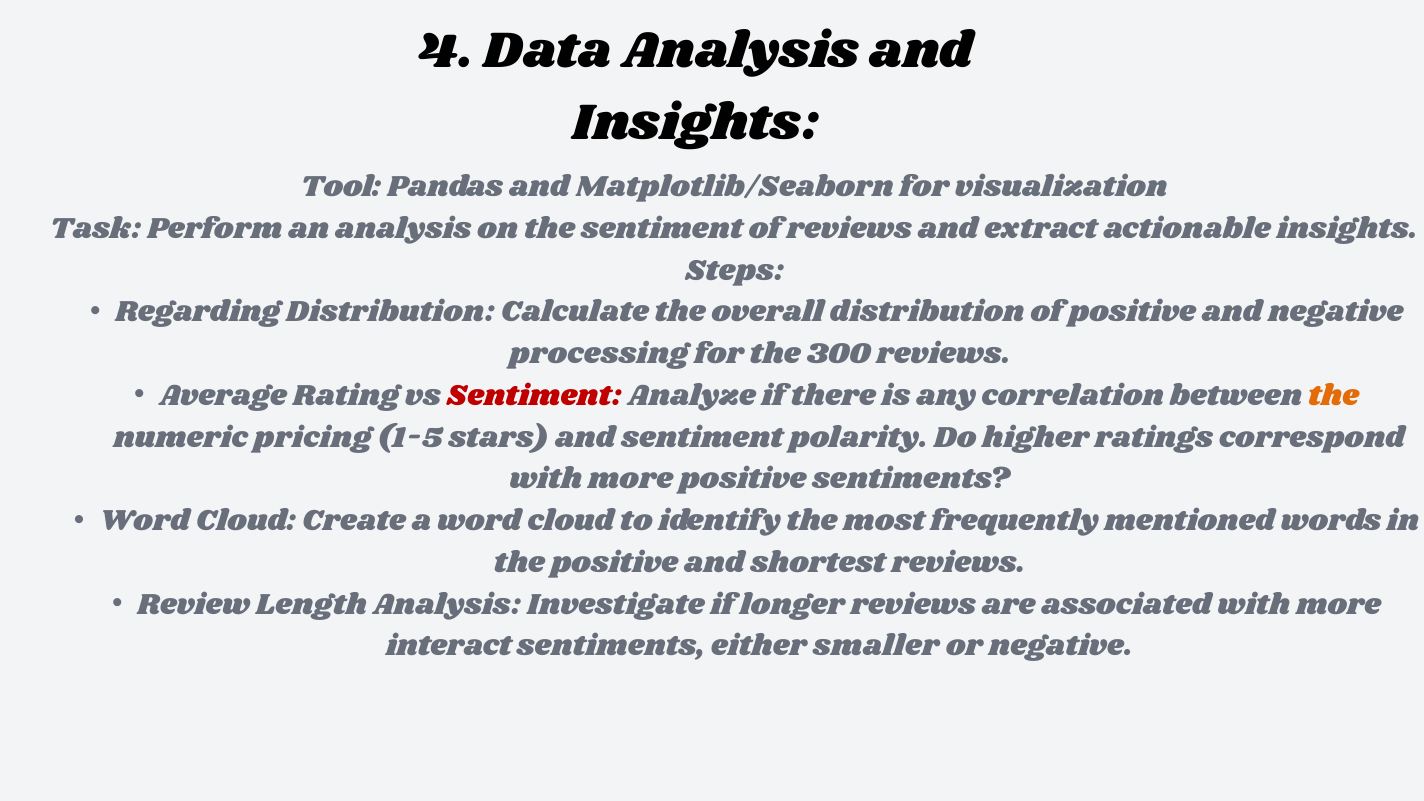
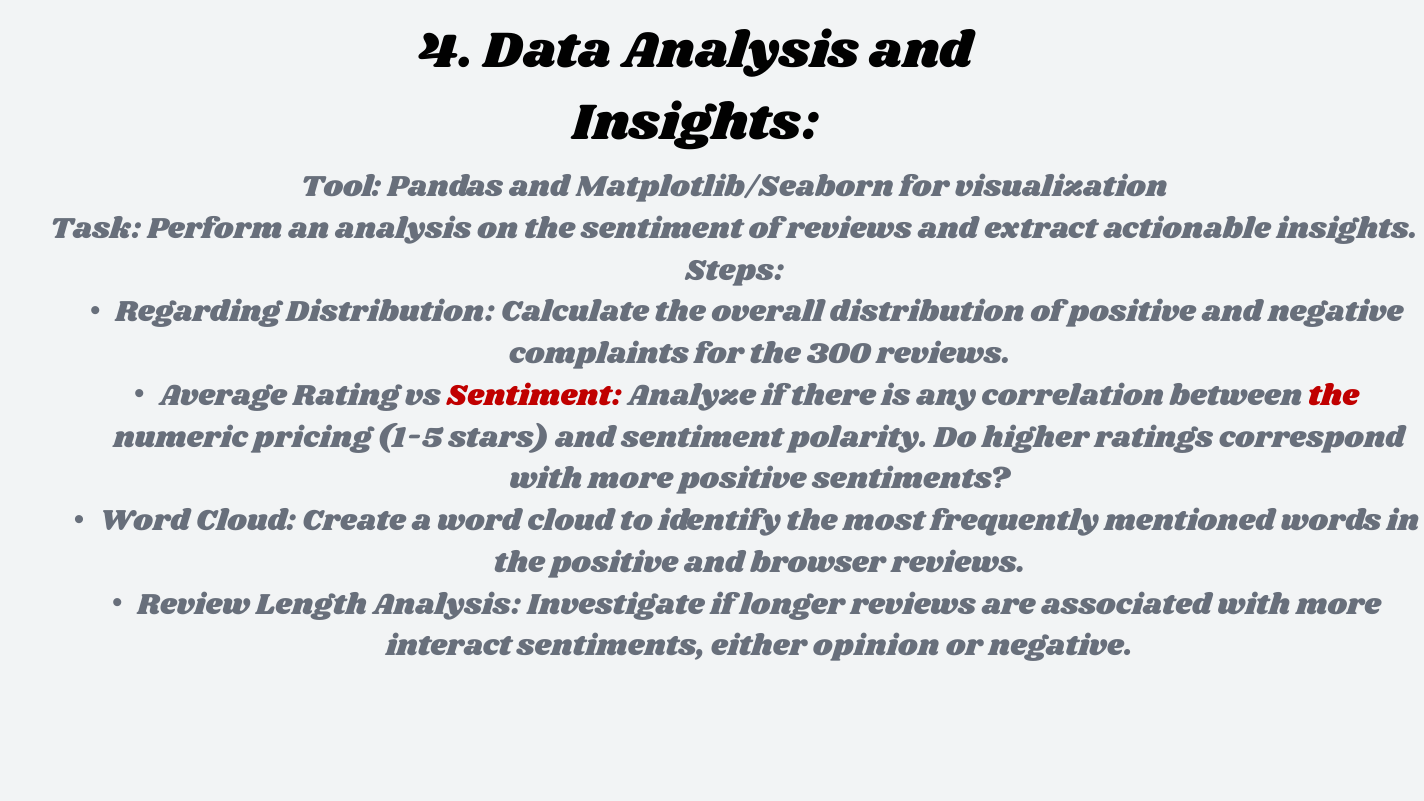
processing: processing -> complaints
the at (1334, 395) colour: orange -> red
shortest: shortest -> browser
smaller: smaller -> opinion
